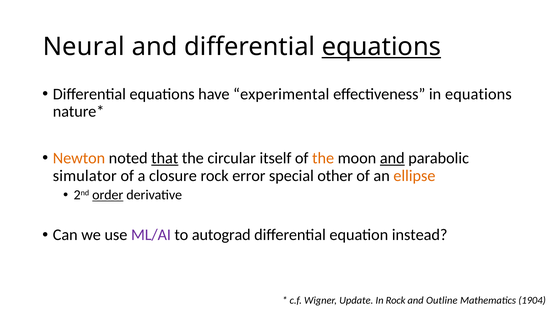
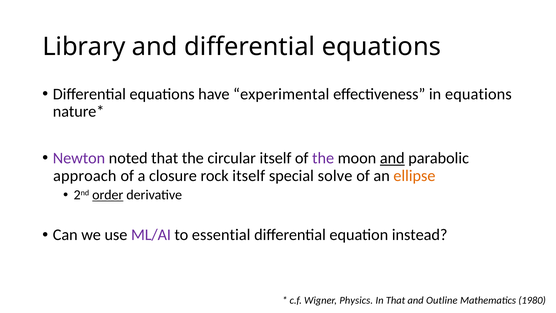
Neural: Neural -> Library
equations at (381, 47) underline: present -> none
Newton colour: orange -> purple
that at (165, 158) underline: present -> none
the at (323, 158) colour: orange -> purple
simulator: simulator -> approach
rock error: error -> itself
other: other -> solve
autograd: autograd -> essential
Update: Update -> Physics
In Rock: Rock -> That
1904: 1904 -> 1980
